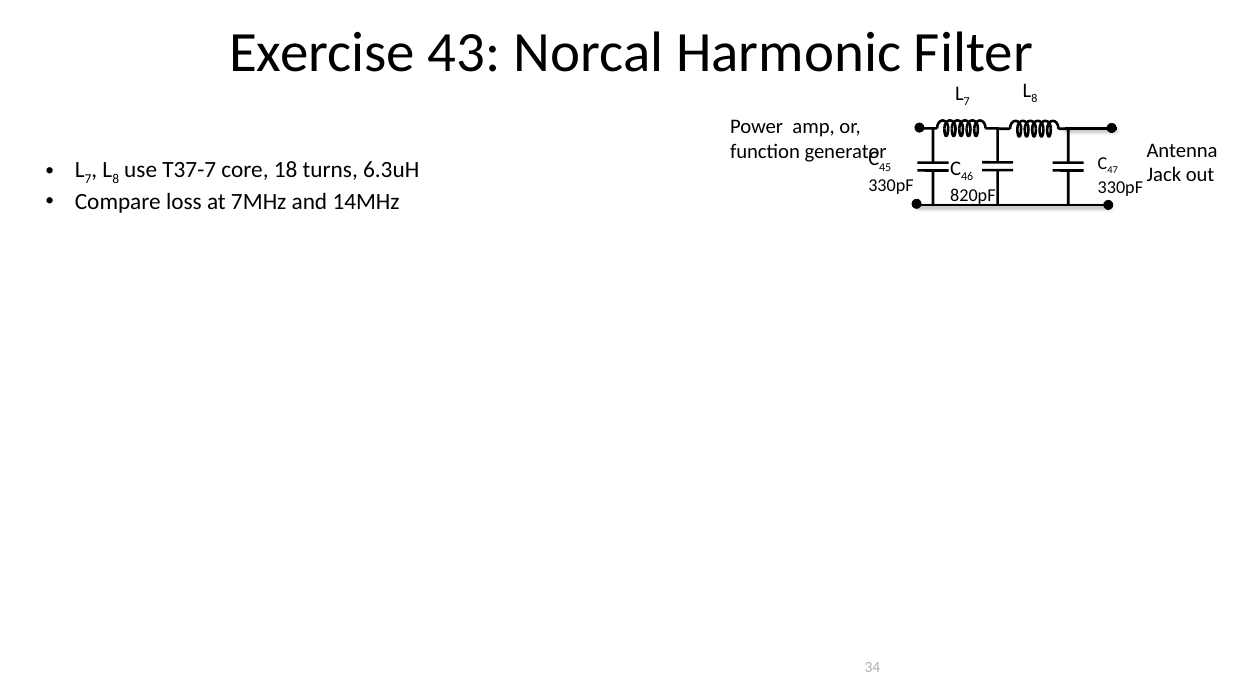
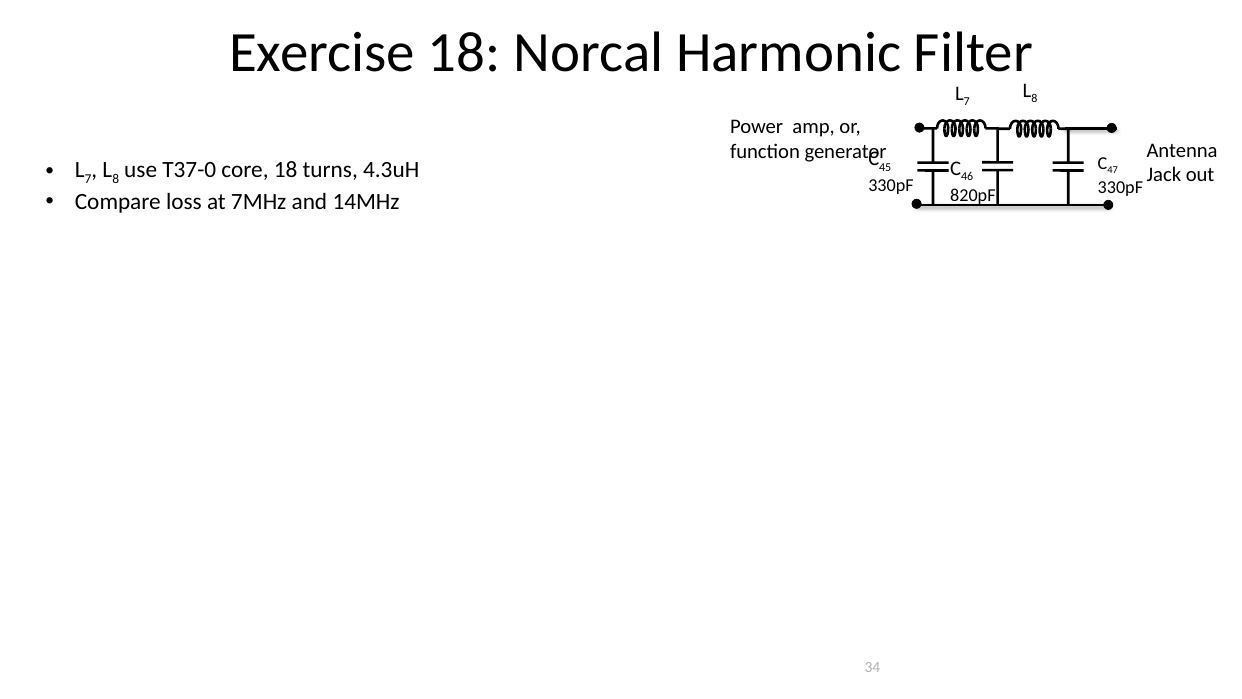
Exercise 43: 43 -> 18
T37-7: T37-7 -> T37-0
6.3uH: 6.3uH -> 4.3uH
